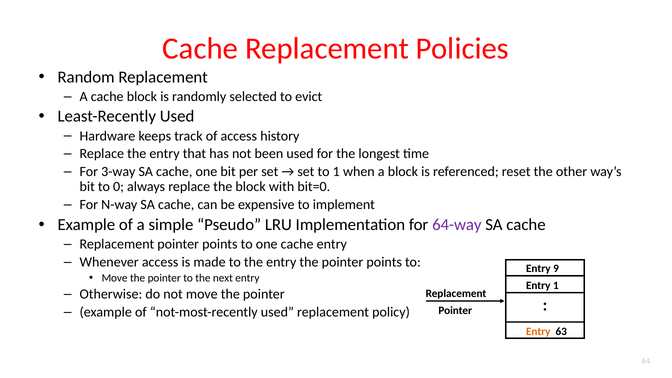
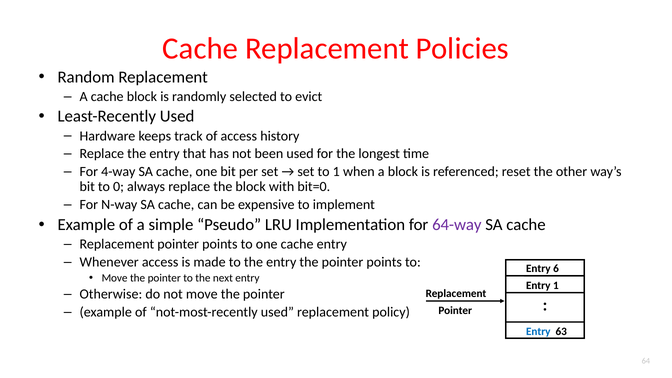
3-way: 3-way -> 4-way
9: 9 -> 6
Entry at (538, 332) colour: orange -> blue
